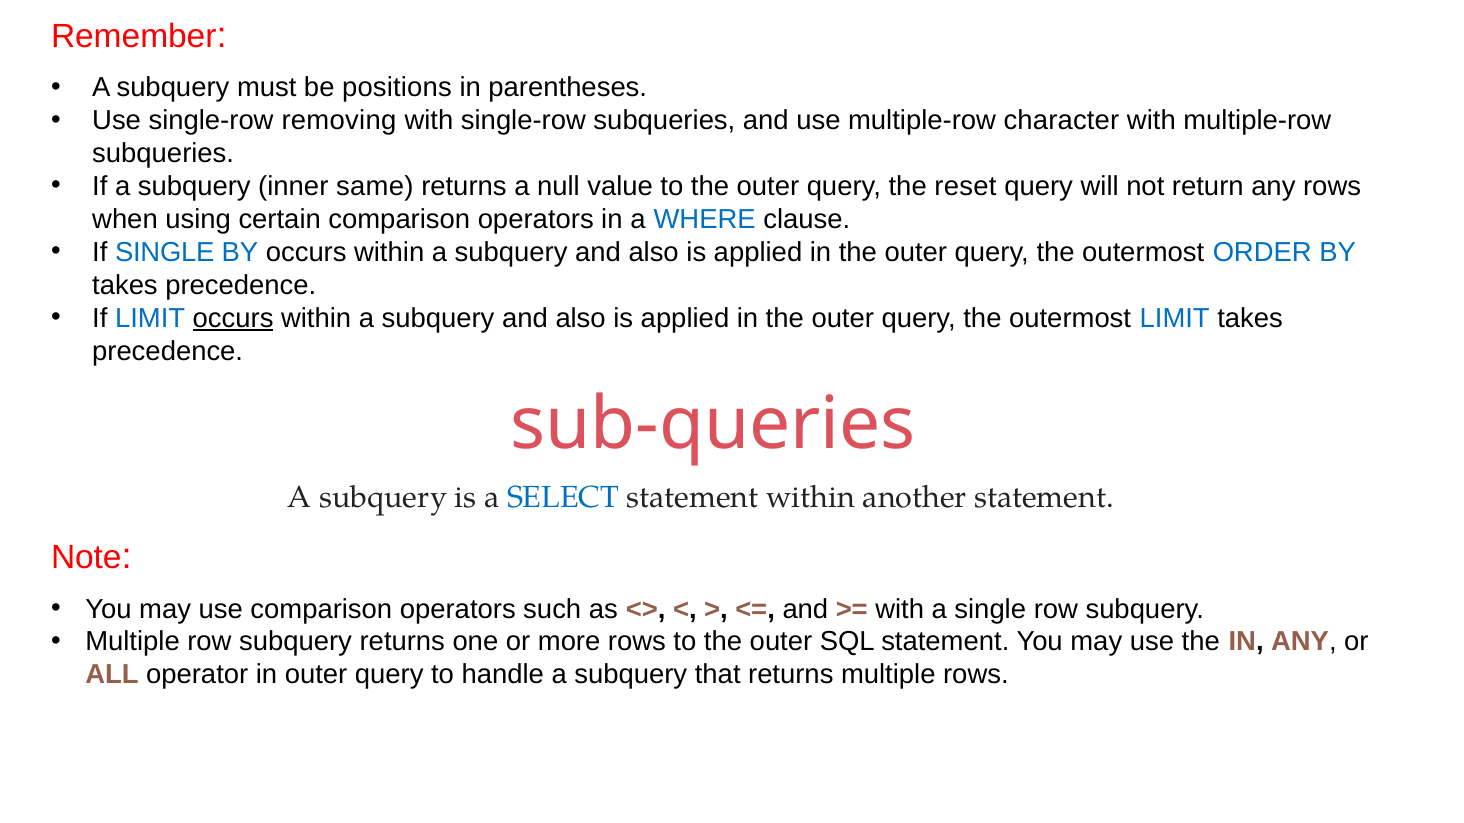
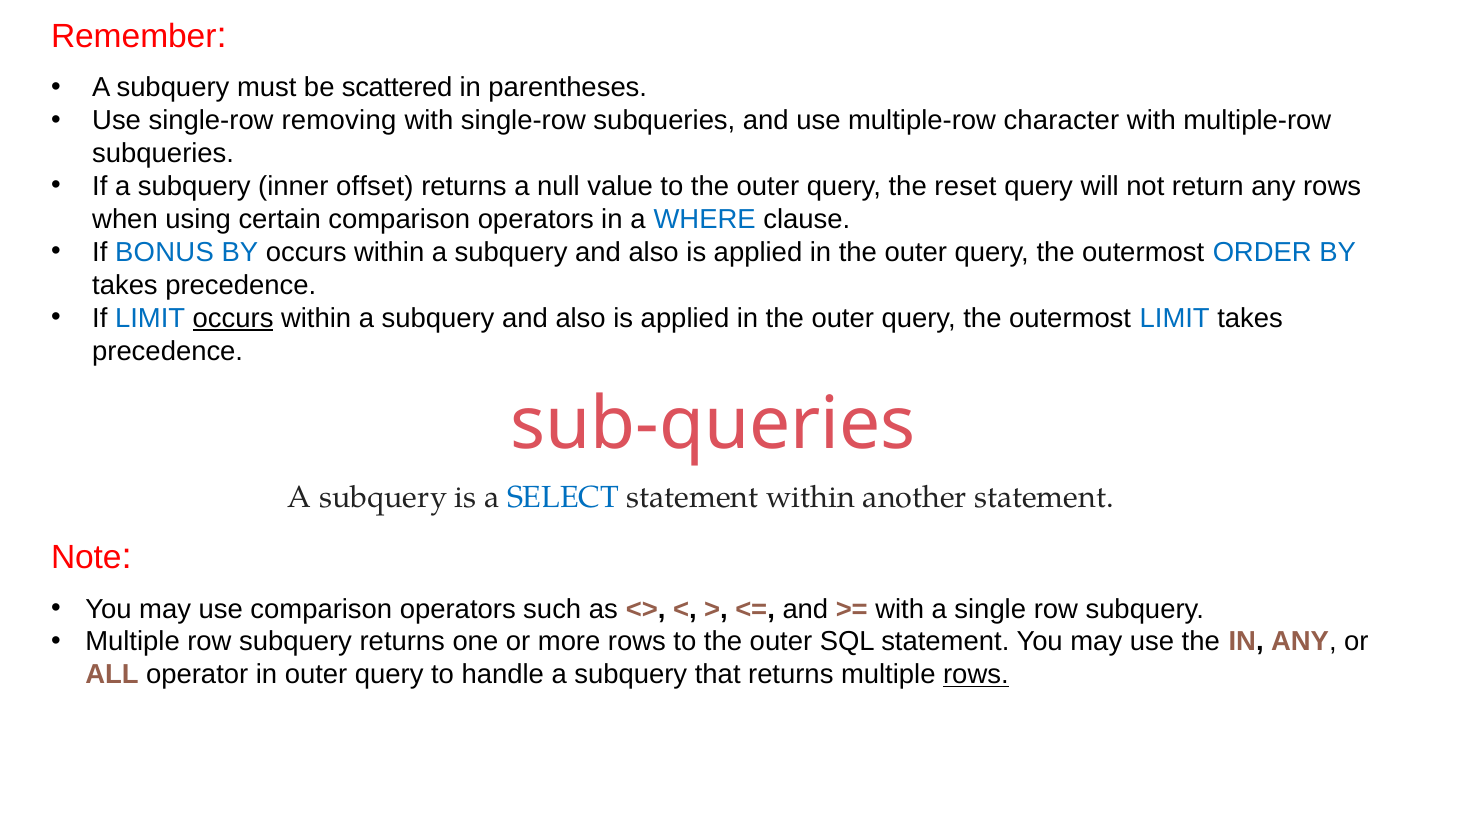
positions: positions -> scattered
same: same -> offset
If SINGLE: SINGLE -> BONUS
rows at (976, 675) underline: none -> present
